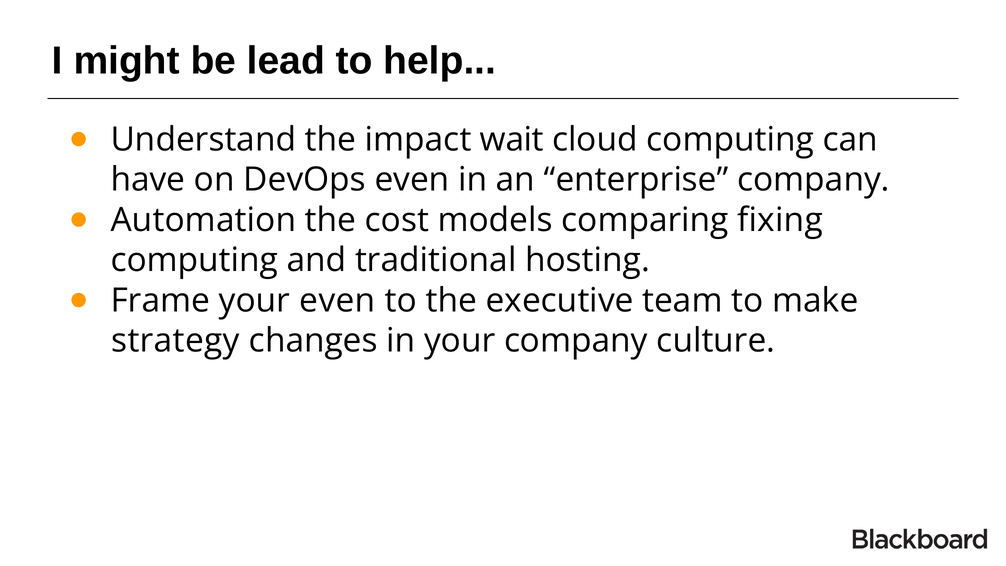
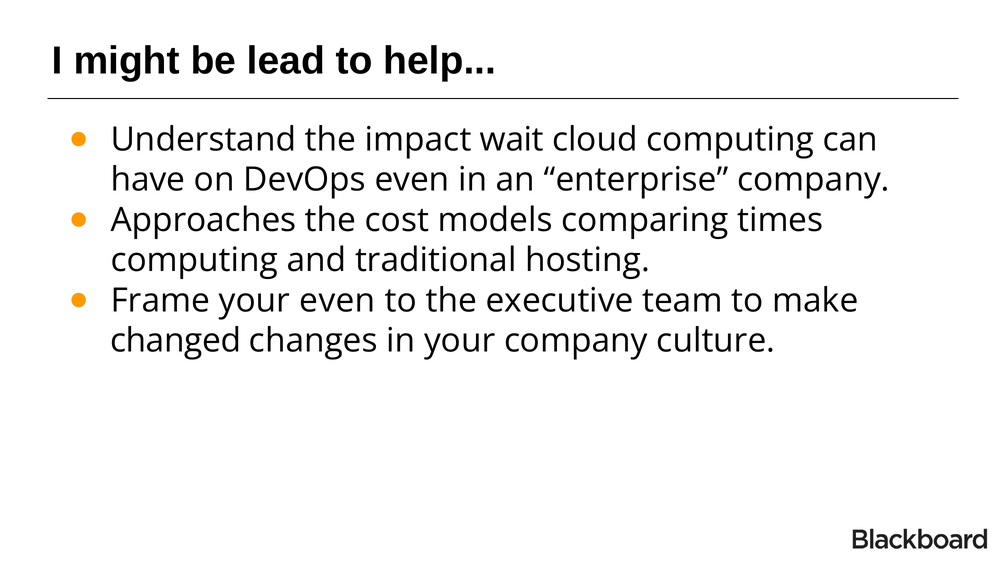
Automation: Automation -> Approaches
fixing: fixing -> times
strategy: strategy -> changed
